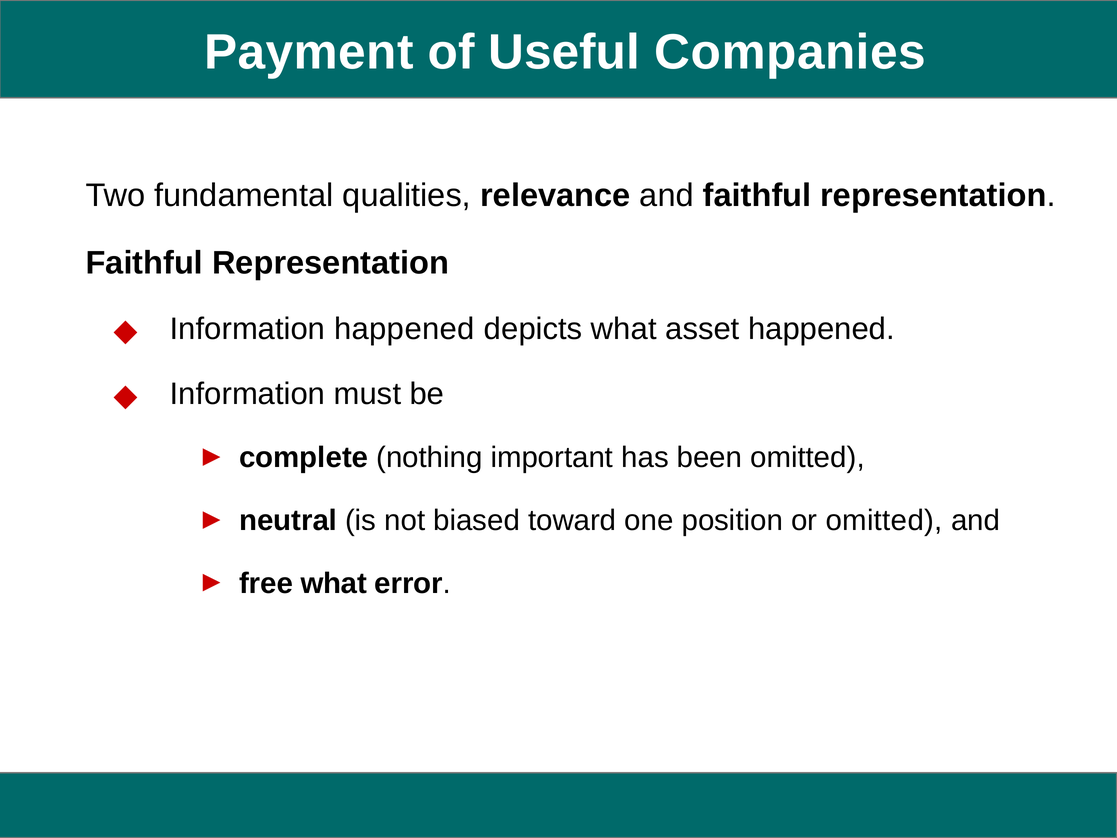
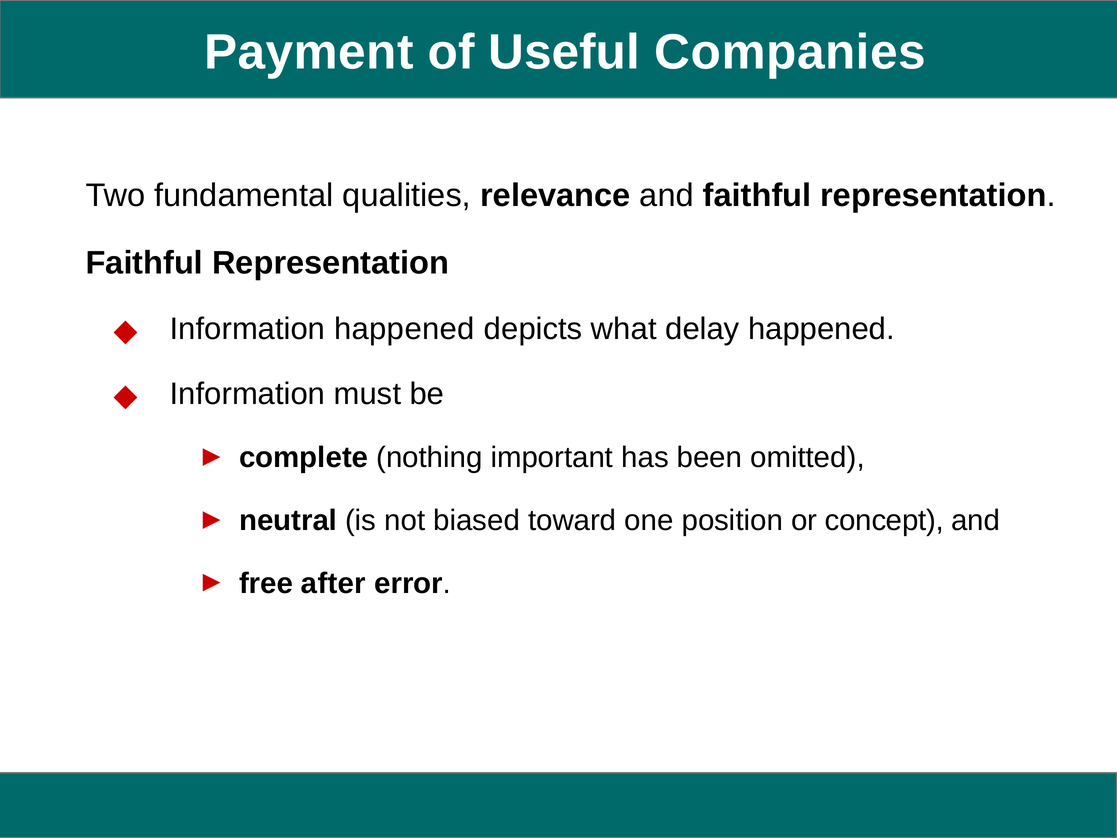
asset: asset -> delay
or omitted: omitted -> concept
free what: what -> after
